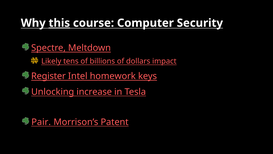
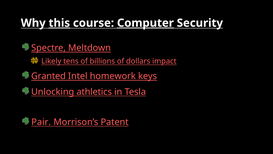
Computer underline: none -> present
Register: Register -> Granted
increase: increase -> athletics
